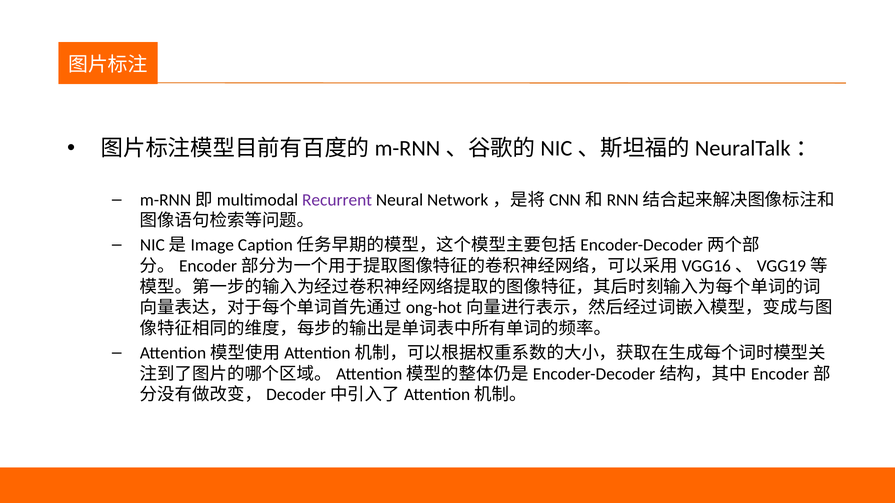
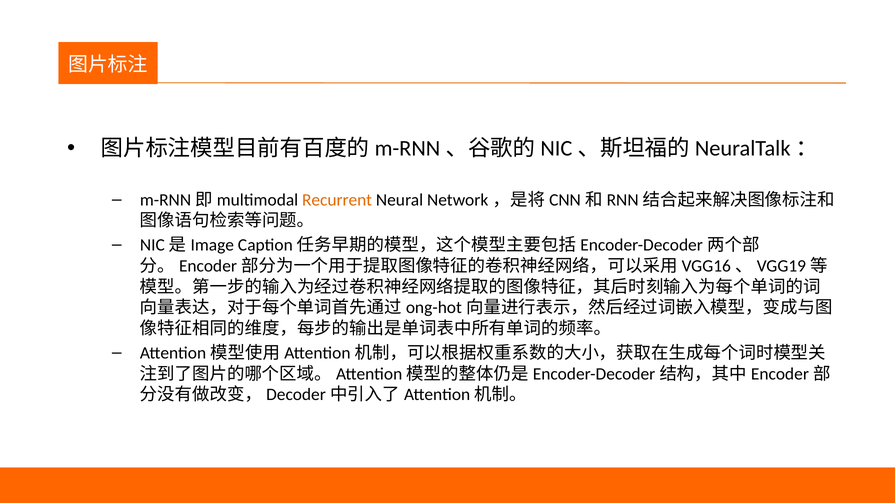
Recurrent colour: purple -> orange
